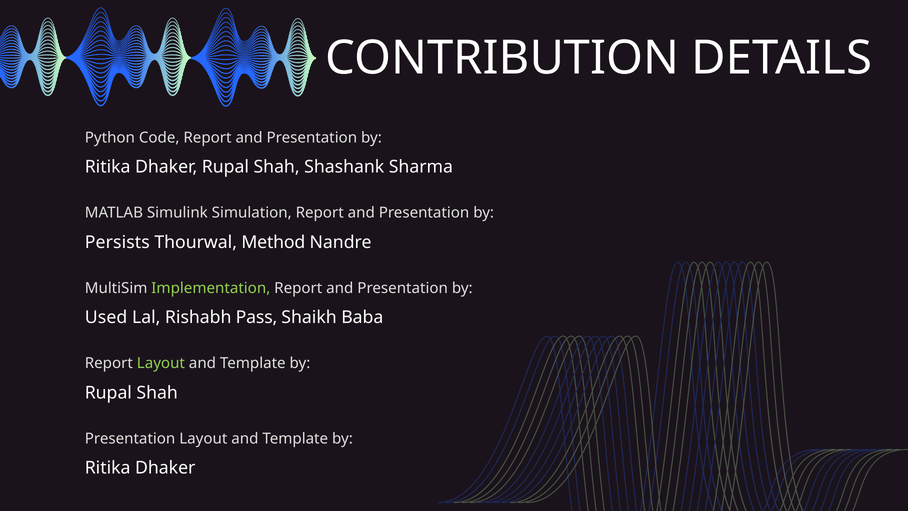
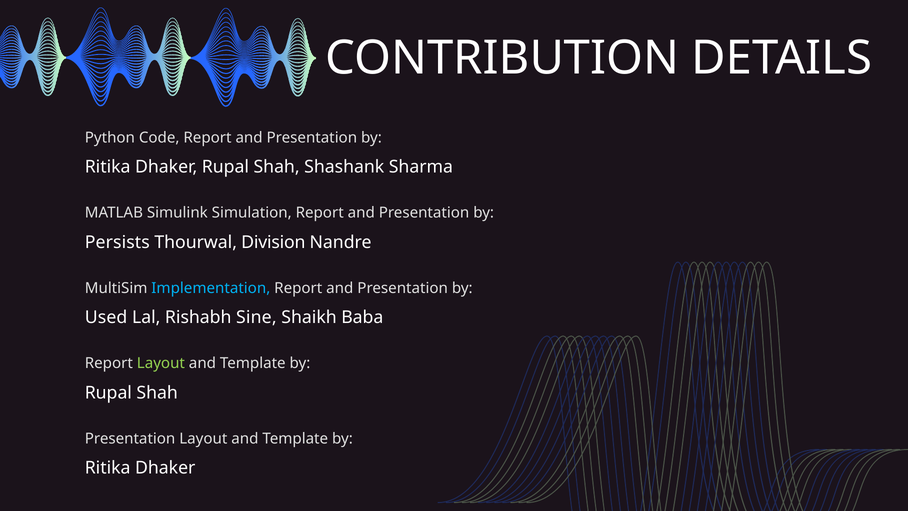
Method: Method -> Division
Implementation colour: light green -> light blue
Pass: Pass -> Sine
